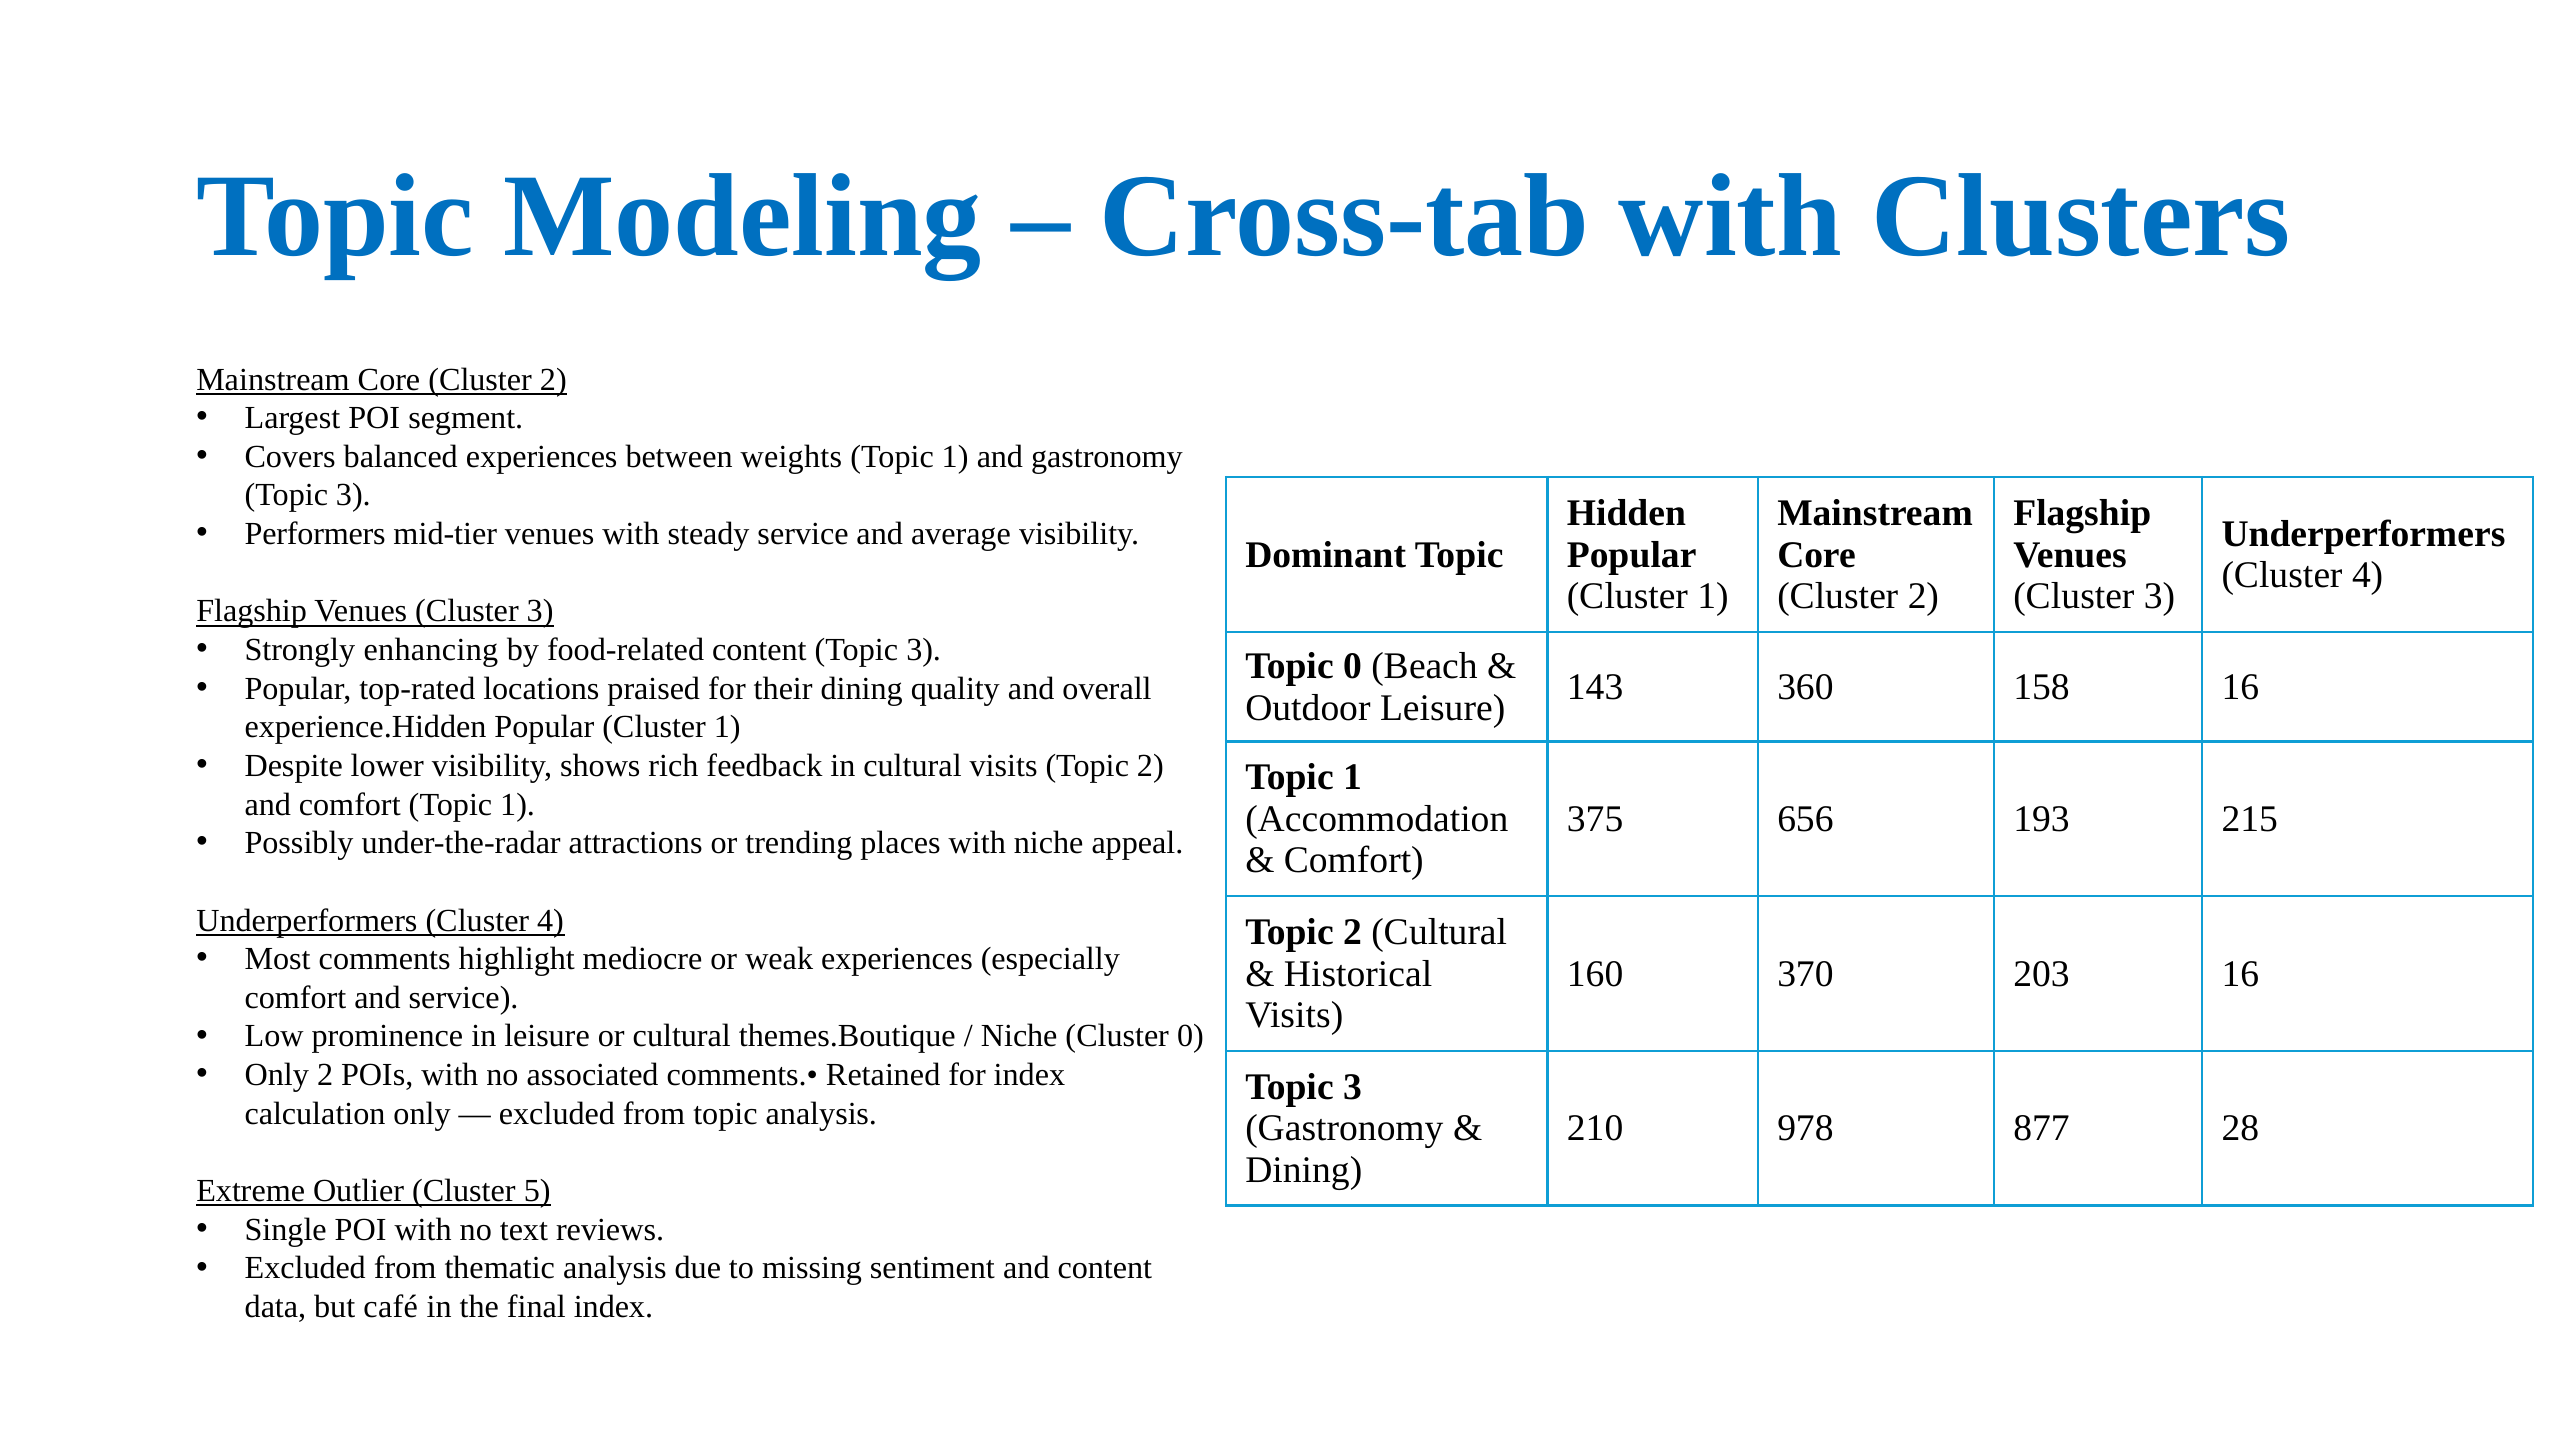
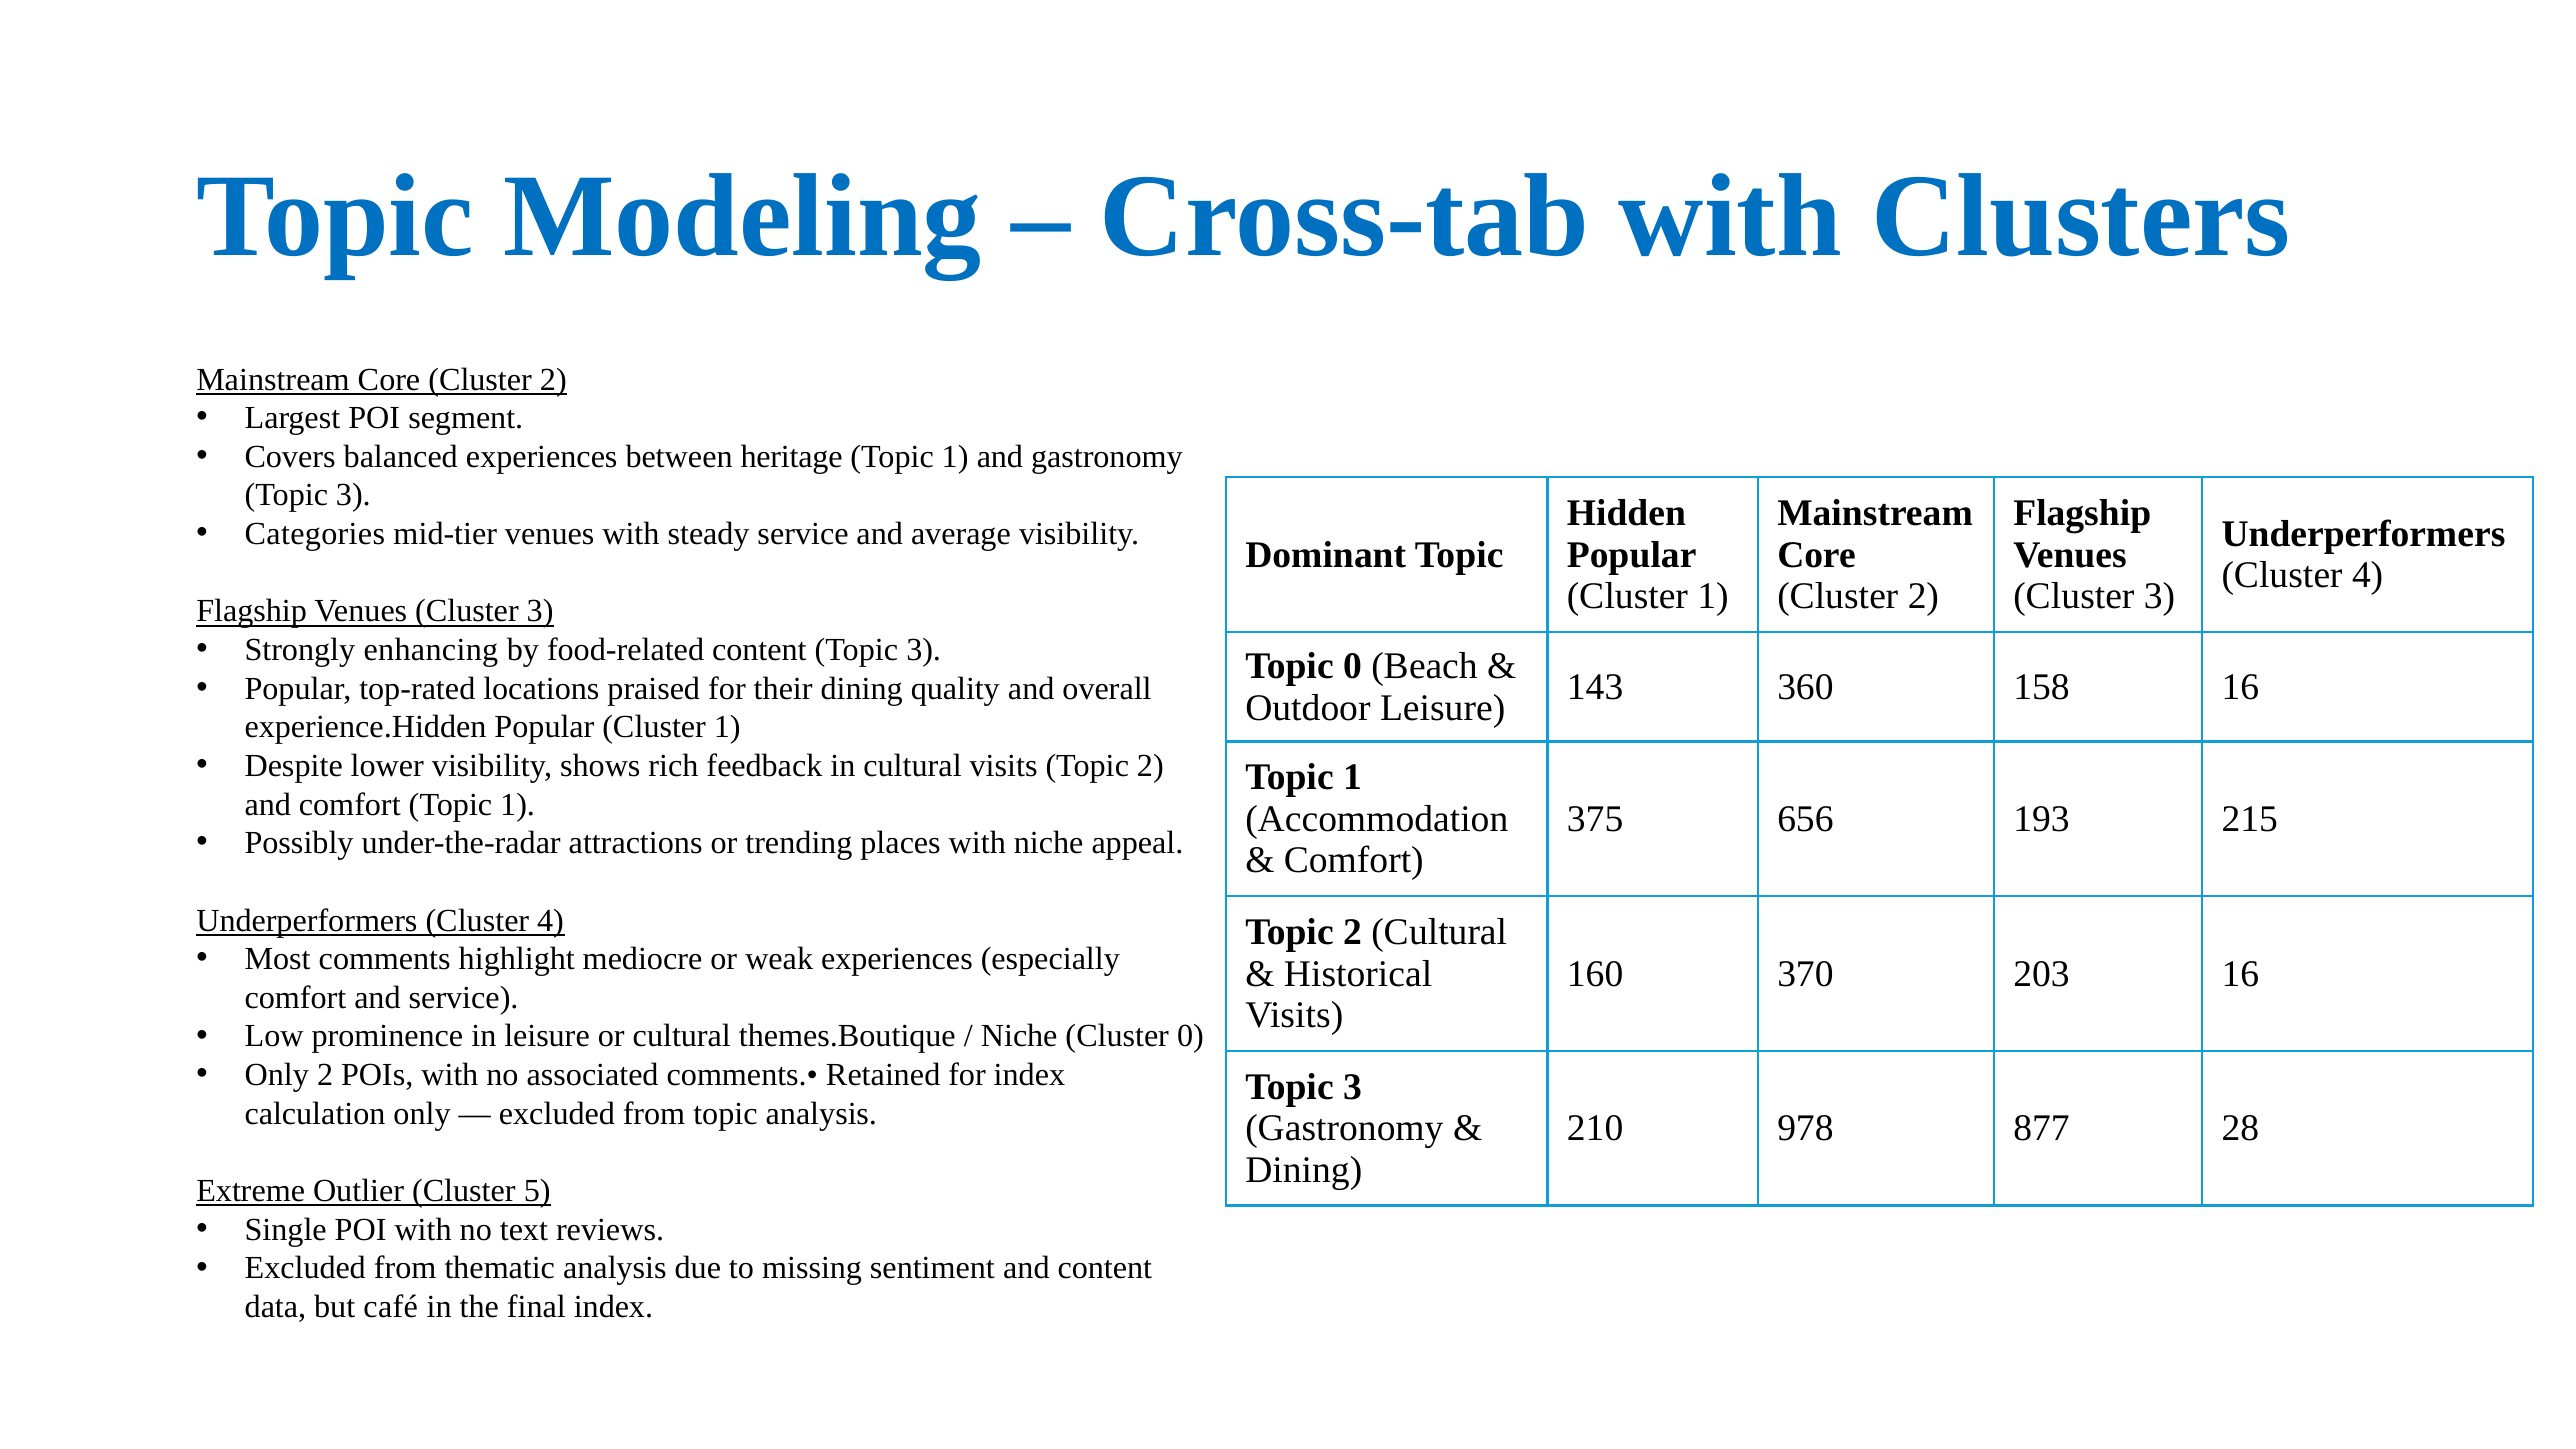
weights: weights -> heritage
Performers: Performers -> Categories
